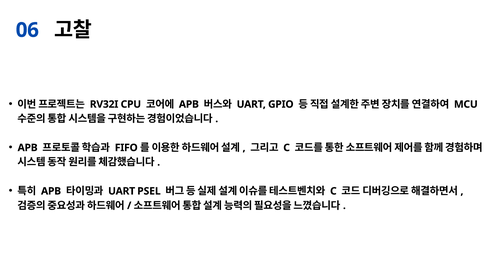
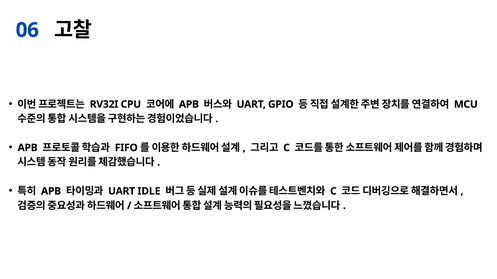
PSEL: PSEL -> IDLE
